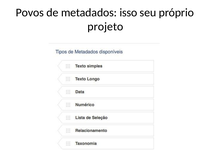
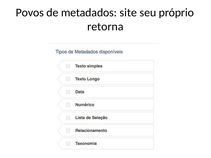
isso: isso -> site
projeto: projeto -> retorna
